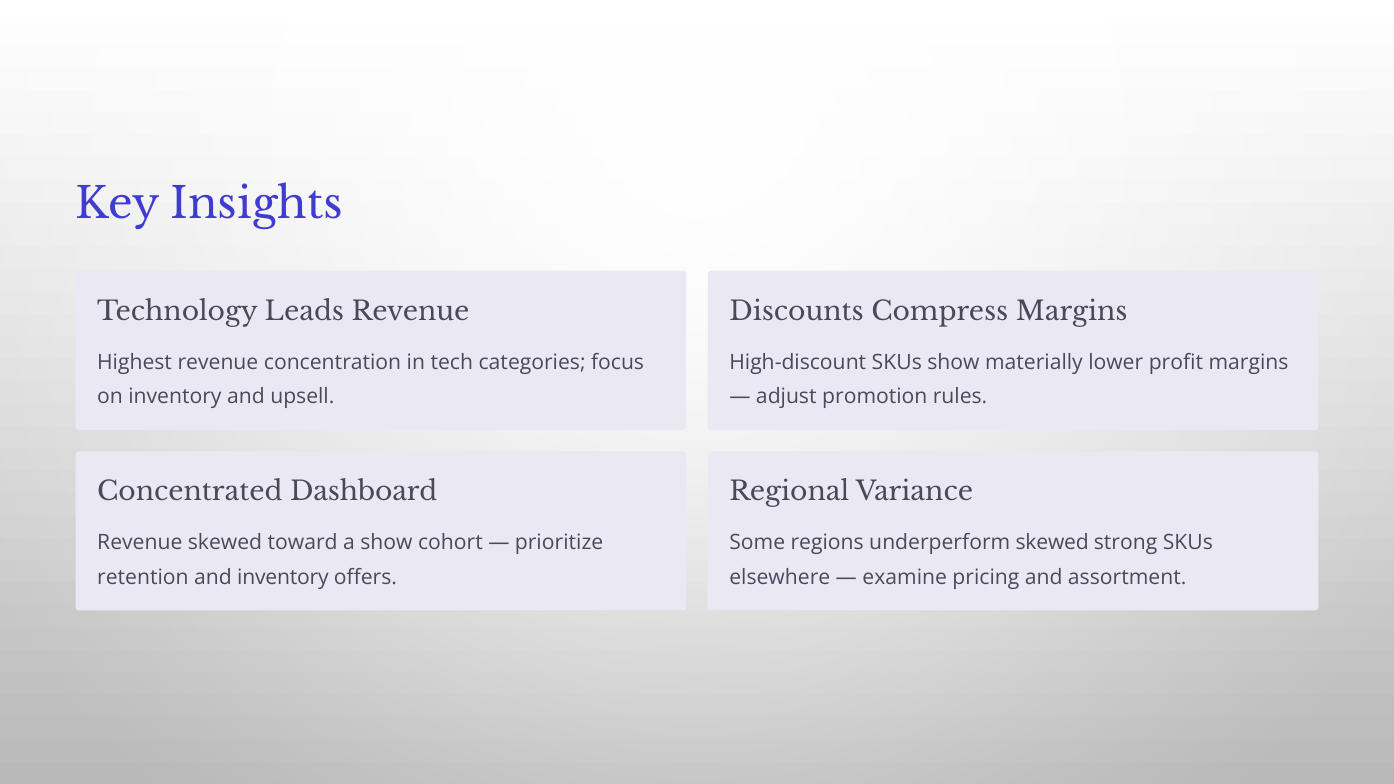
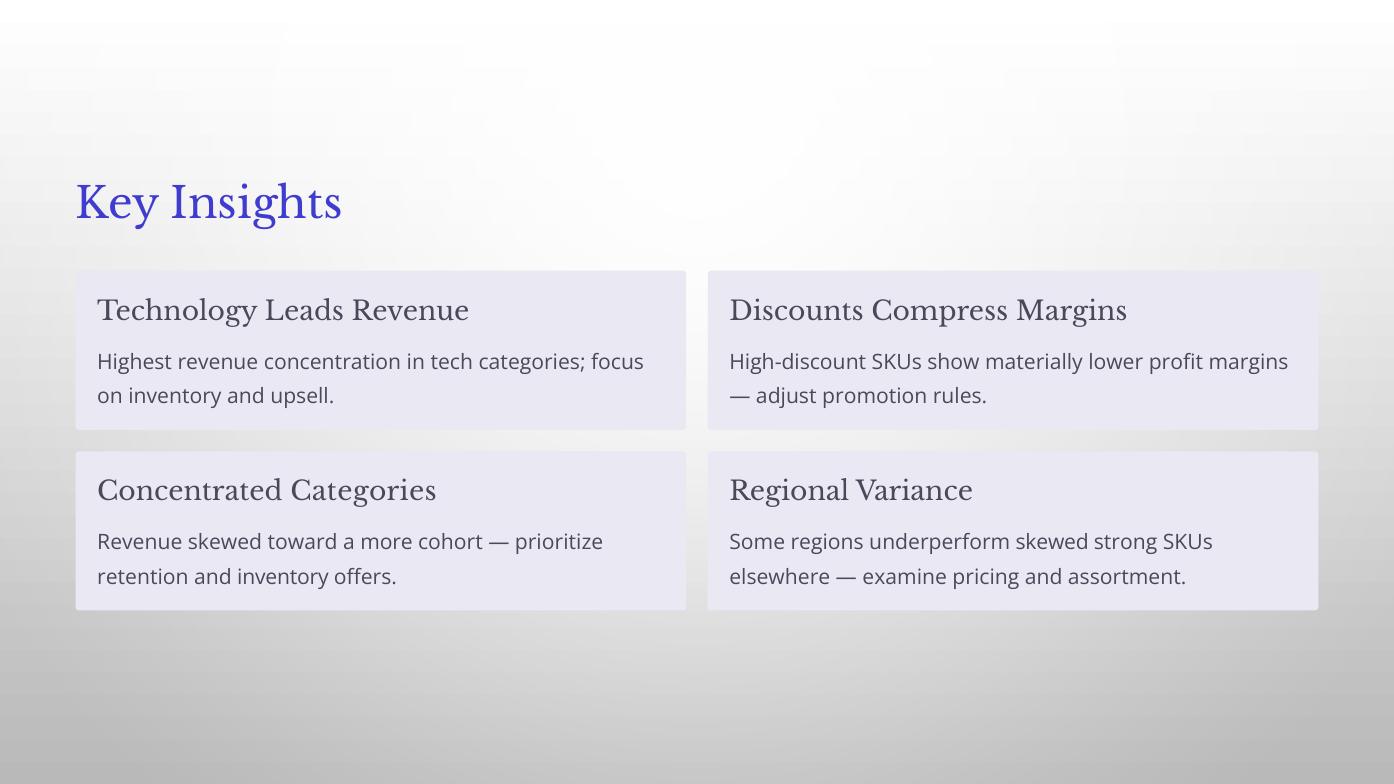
Concentrated Dashboard: Dashboard -> Categories
a show: show -> more
